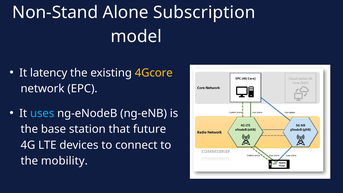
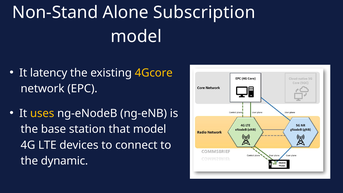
uses colour: light blue -> yellow
that future: future -> model
mobility: mobility -> dynamic
